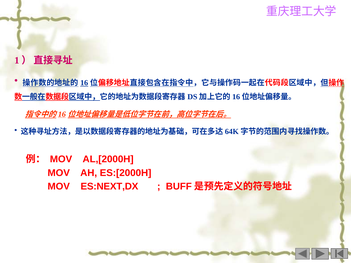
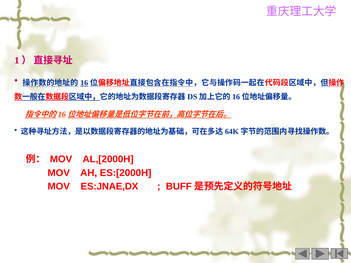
ES:NEXT,DX: ES:NEXT,DX -> ES:JNAE,DX
